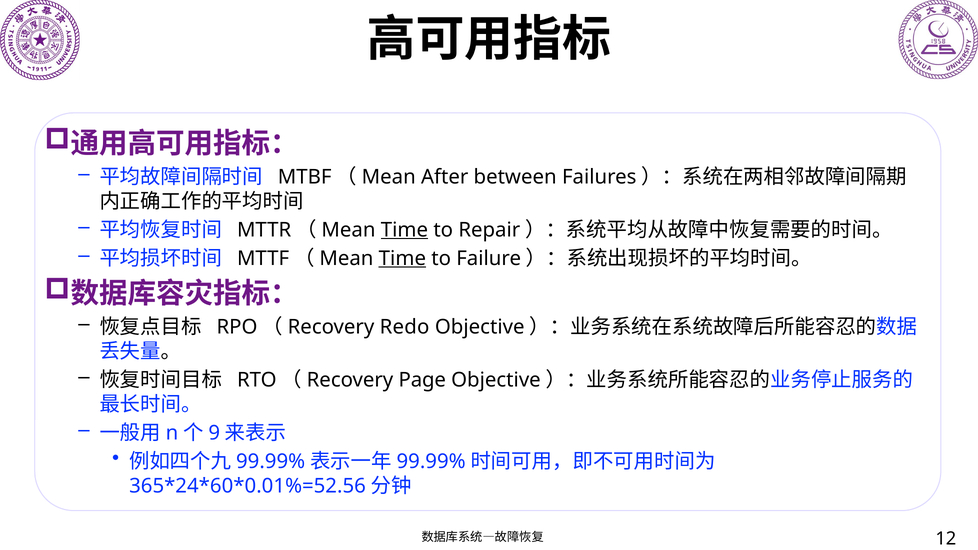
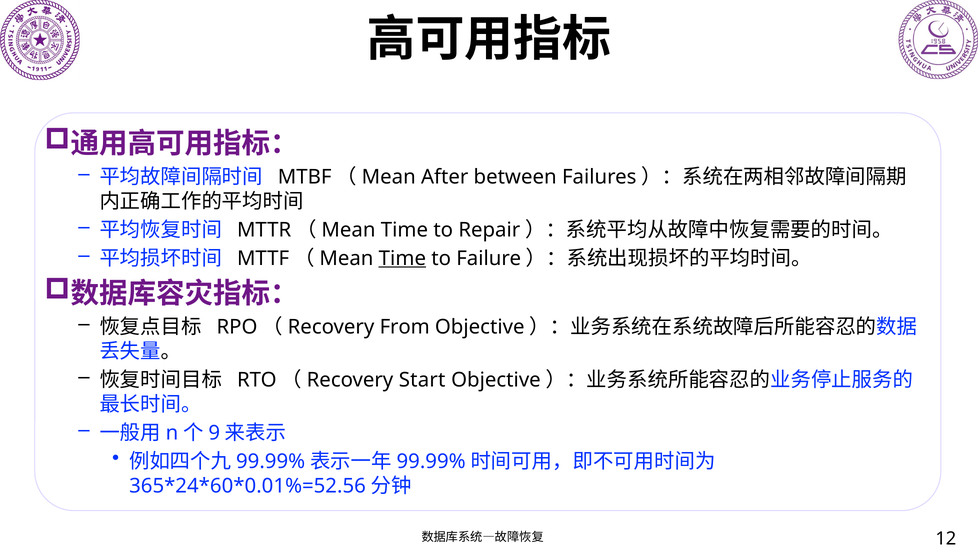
Time at (404, 230) underline: present -> none
Redo: Redo -> From
Page: Page -> Start
